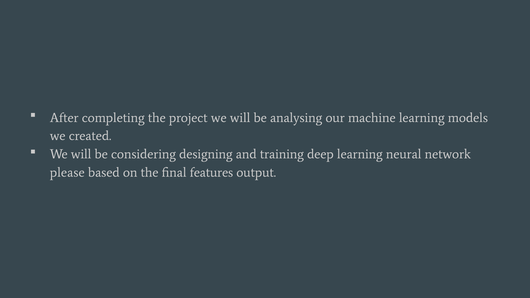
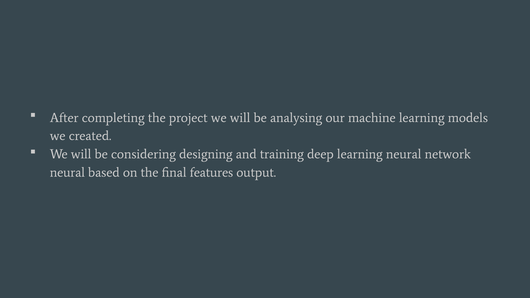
please at (67, 173): please -> neural
